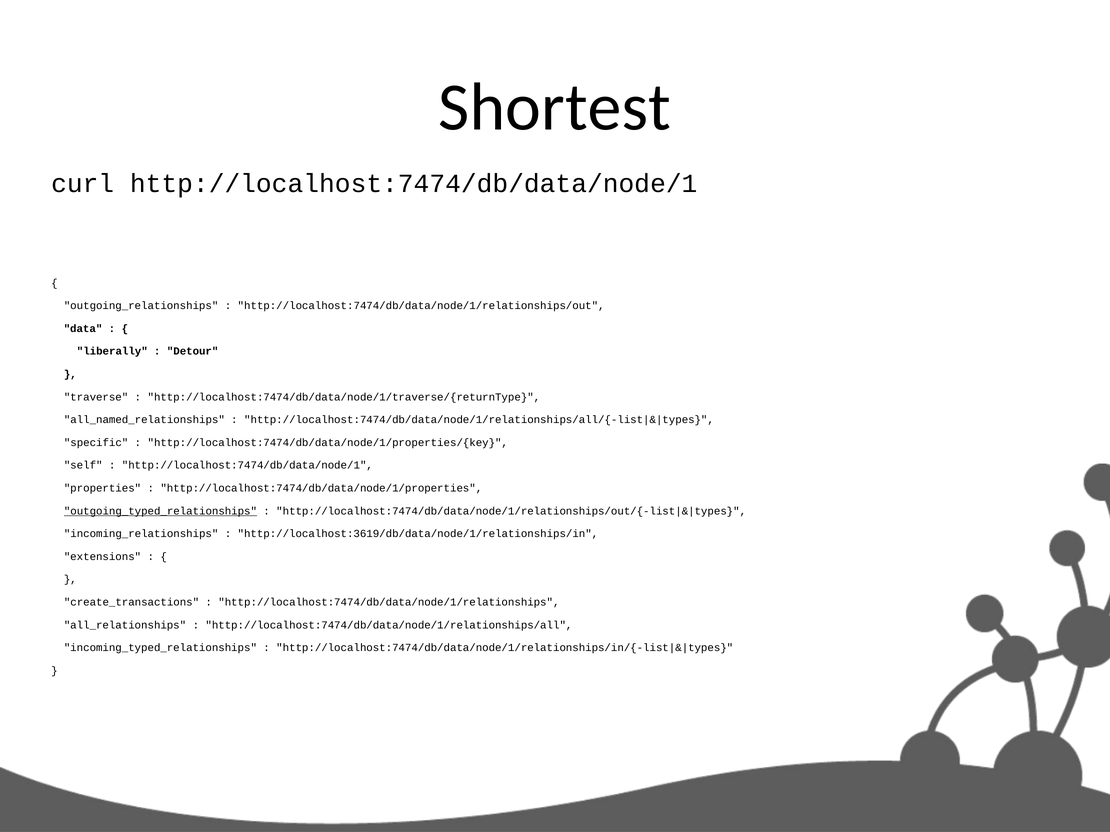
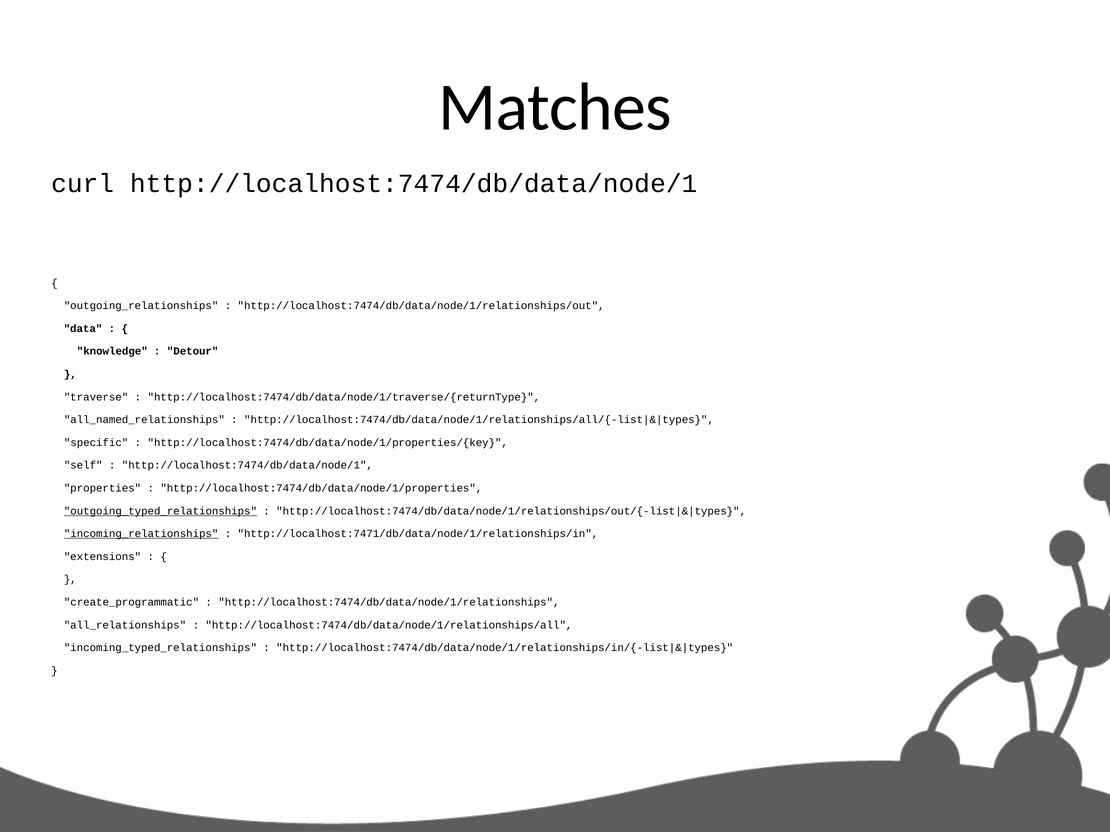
Shortest: Shortest -> Matches
liberally: liberally -> knowledge
incoming_relationships underline: none -> present
http://localhost:3619/db/data/node/1/relationships/in: http://localhost:3619/db/data/node/1/relationships/in -> http://localhost:7471/db/data/node/1/relationships/in
create_transactions: create_transactions -> create_programmatic
